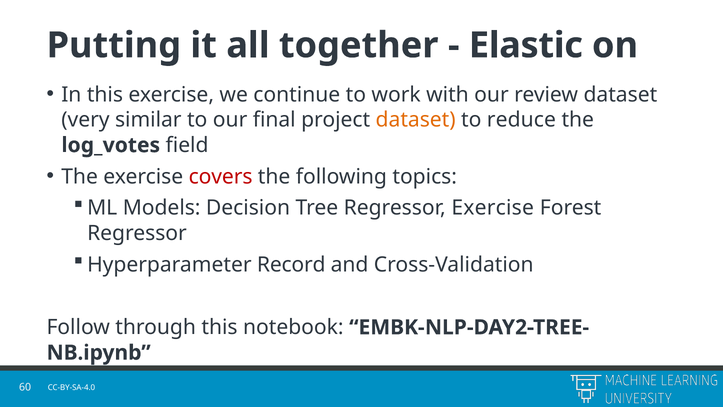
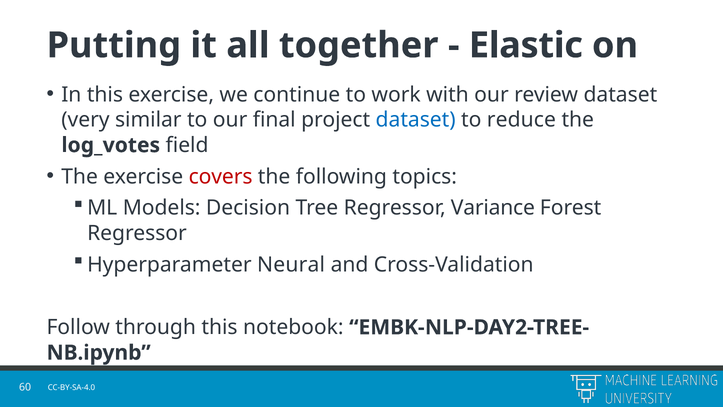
dataset at (416, 120) colour: orange -> blue
Regressor Exercise: Exercise -> Variance
Record: Record -> Neural
